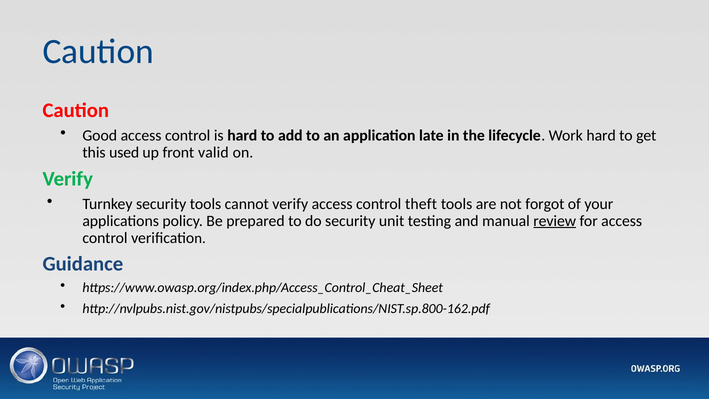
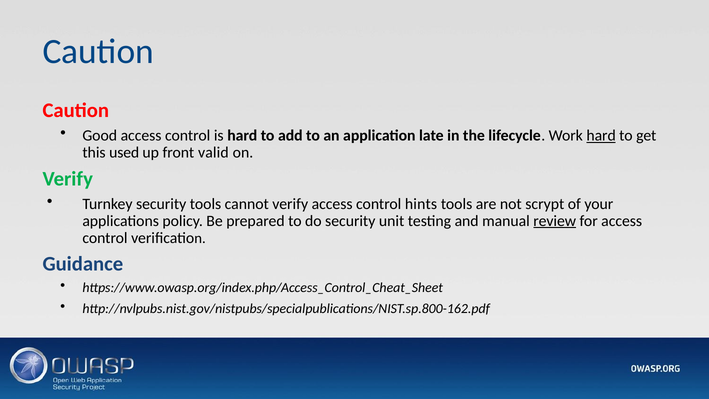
hard at (601, 135) underline: none -> present
theft: theft -> hints
forgot: forgot -> scrypt
